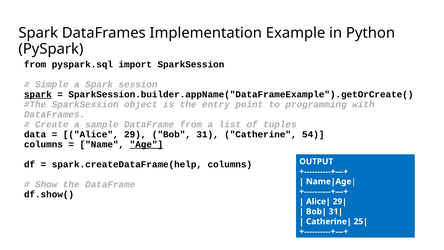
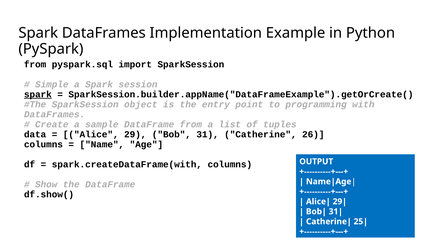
54: 54 -> 26
Age underline: present -> none
spark.createDataFrame(help: spark.createDataFrame(help -> spark.createDataFrame(with
